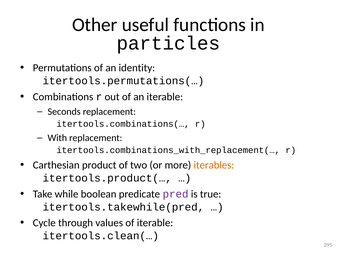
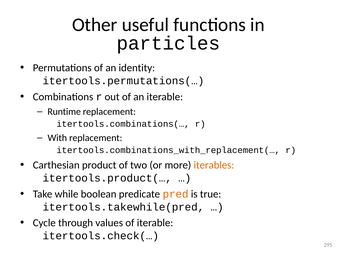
Seconds: Seconds -> Runtime
pred colour: purple -> orange
itertools.clean(…: itertools.clean(… -> itertools.check(…
